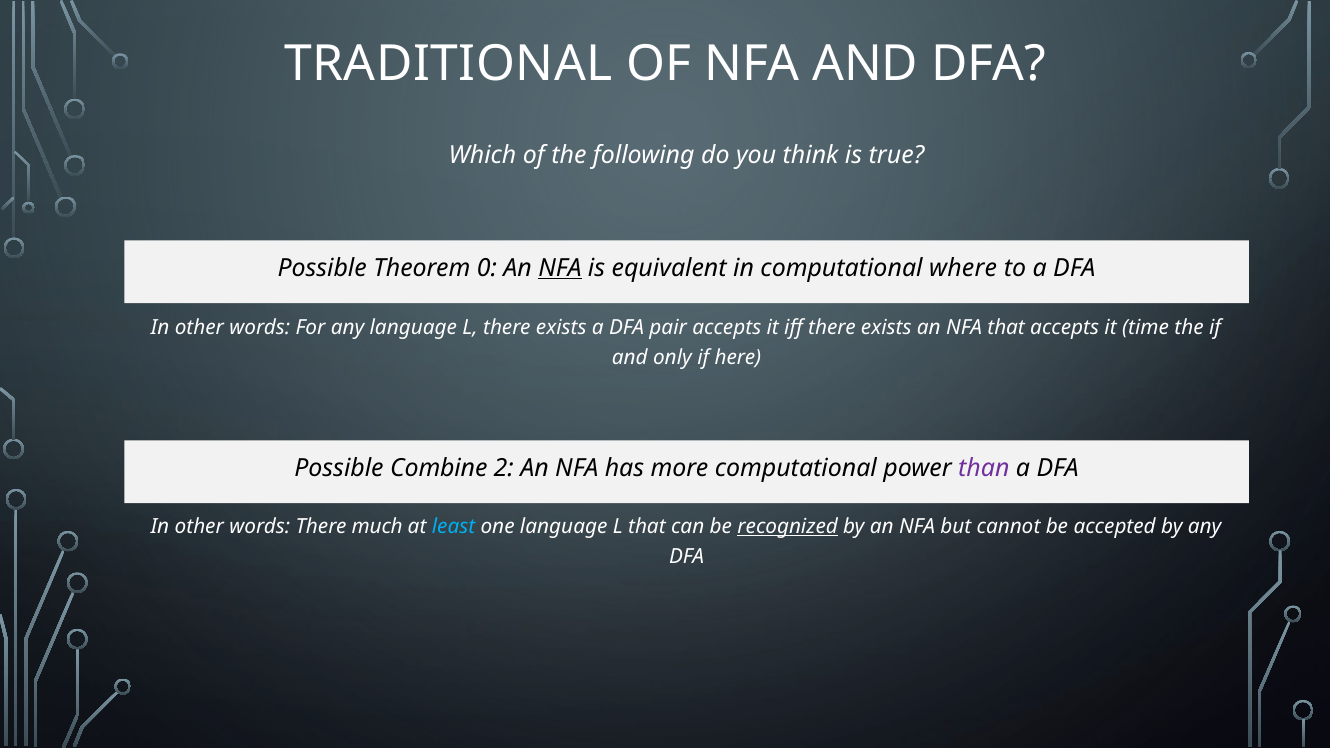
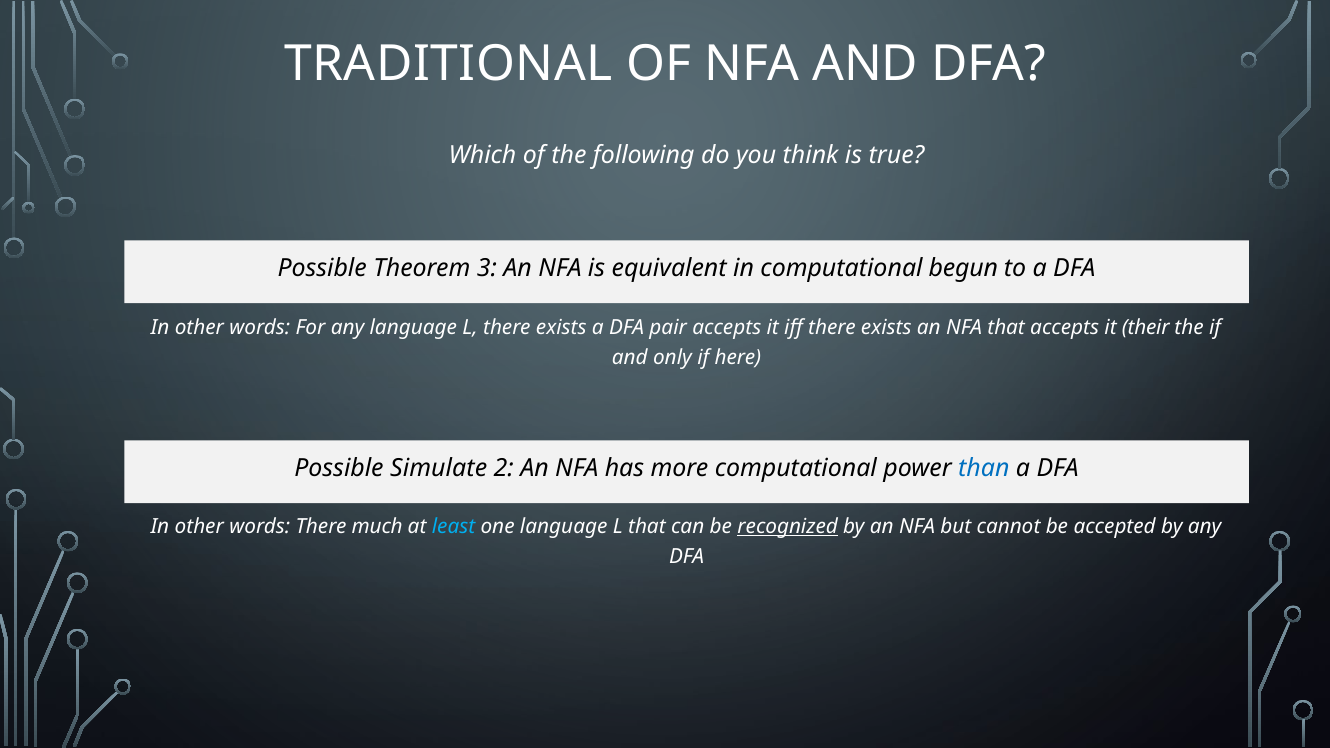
0: 0 -> 3
NFA at (560, 268) underline: present -> none
where: where -> begun
time: time -> their
Combine: Combine -> Simulate
than colour: purple -> blue
